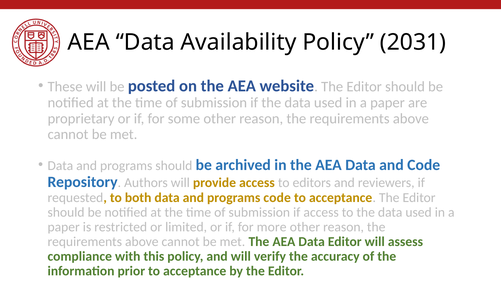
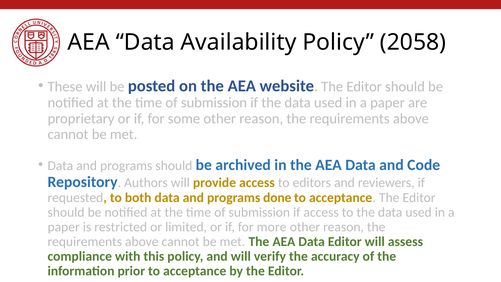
2031: 2031 -> 2058
programs code: code -> done
